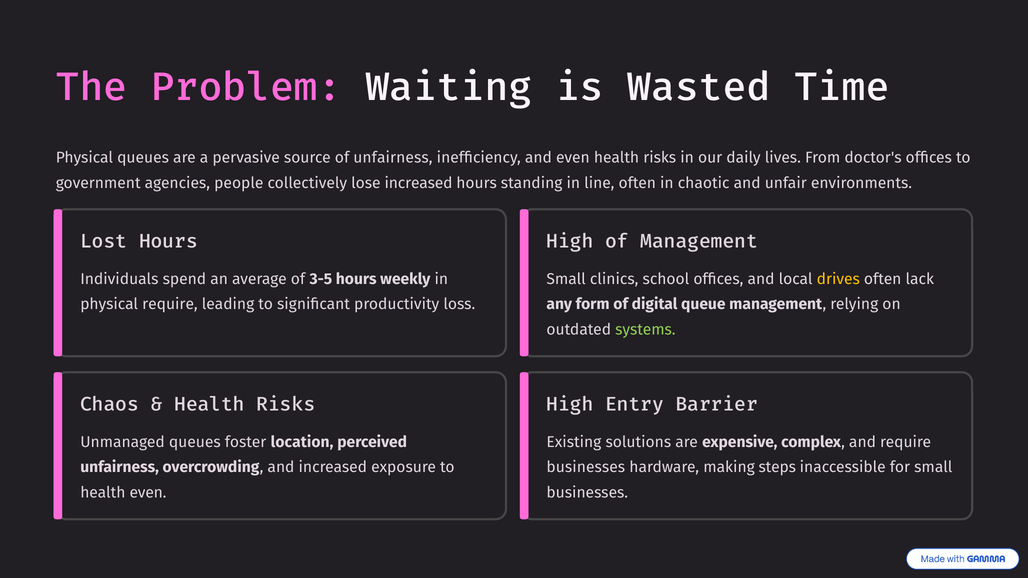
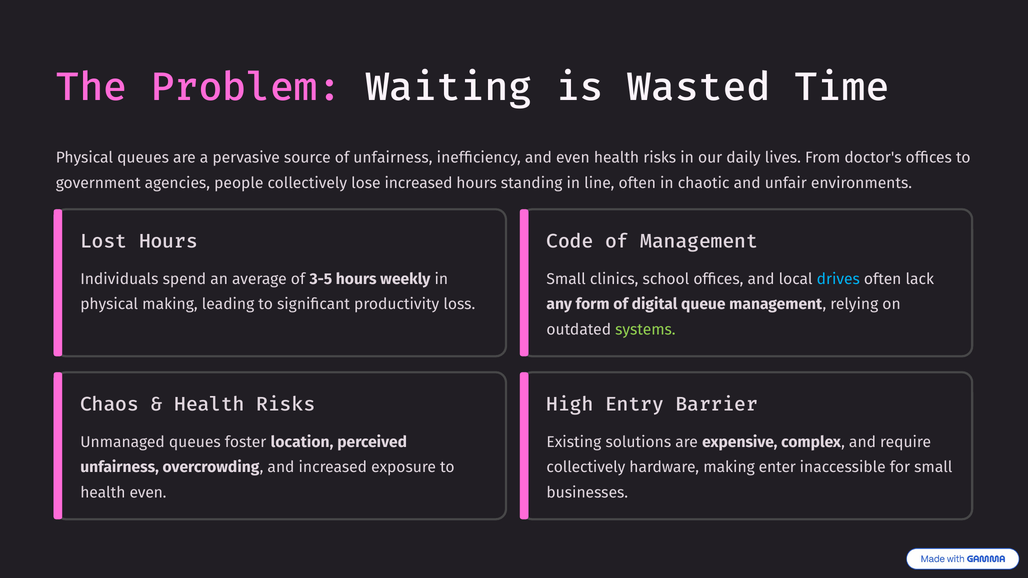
High at (570, 242): High -> Code
drives colour: yellow -> light blue
physical require: require -> making
businesses at (586, 467): businesses -> collectively
steps: steps -> enter
